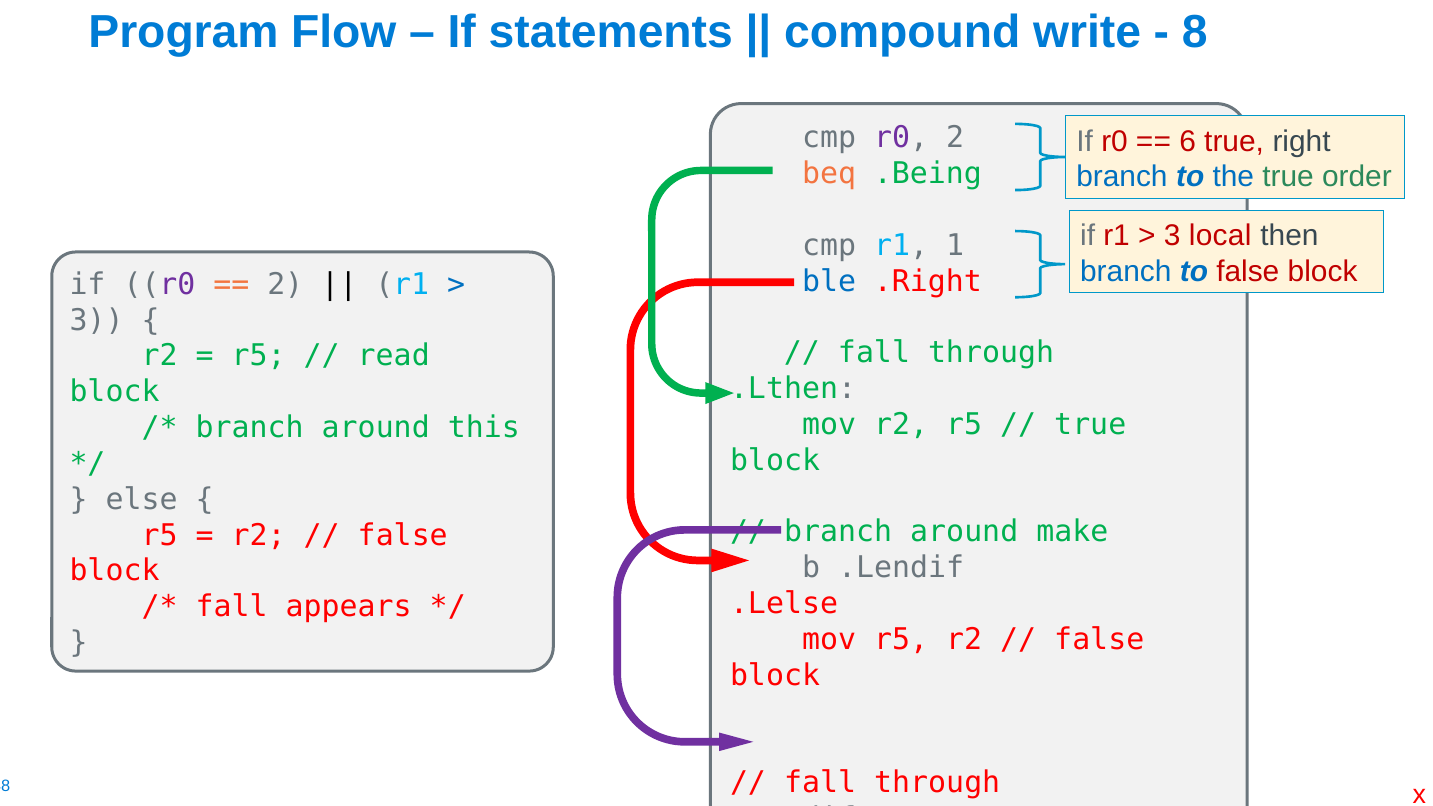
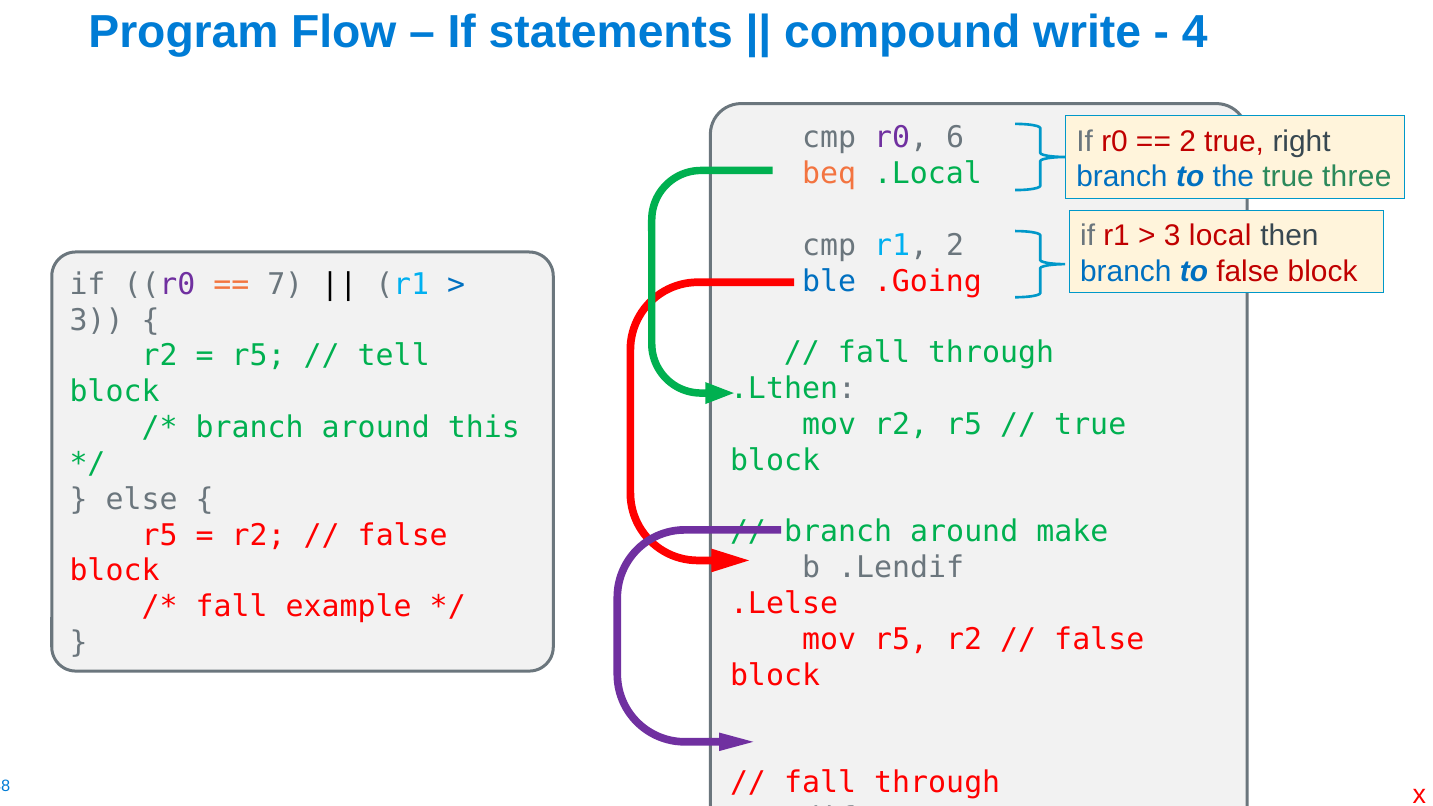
8: 8 -> 4
r0 2: 2 -> 6
6 at (1188, 141): 6 -> 2
.Being: .Being -> .Local
order: order -> three
r1 1: 1 -> 2
.Right: .Right -> .Going
2 at (285, 284): 2 -> 7
read: read -> tell
appears: appears -> example
